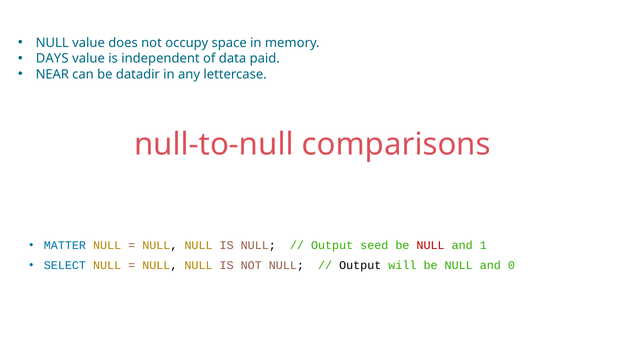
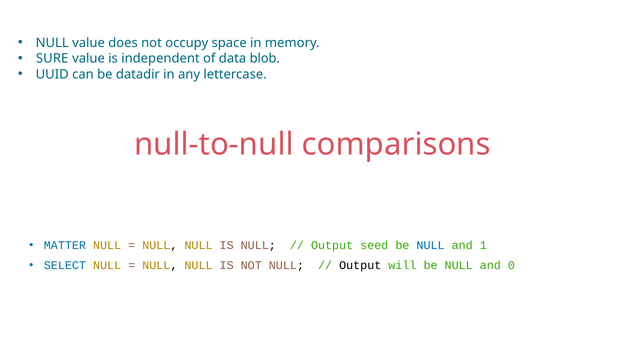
DAYS: DAYS -> SURE
paid: paid -> blob
NEAR: NEAR -> UUID
NULL at (431, 245) colour: red -> blue
